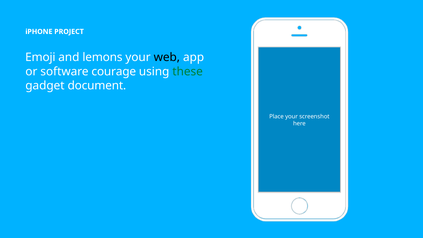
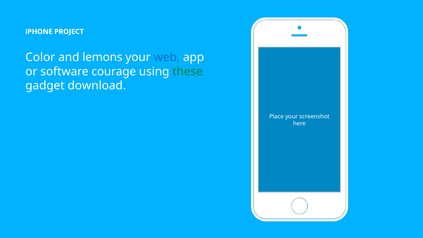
Emoji: Emoji -> Color
web colour: black -> blue
document: document -> download
